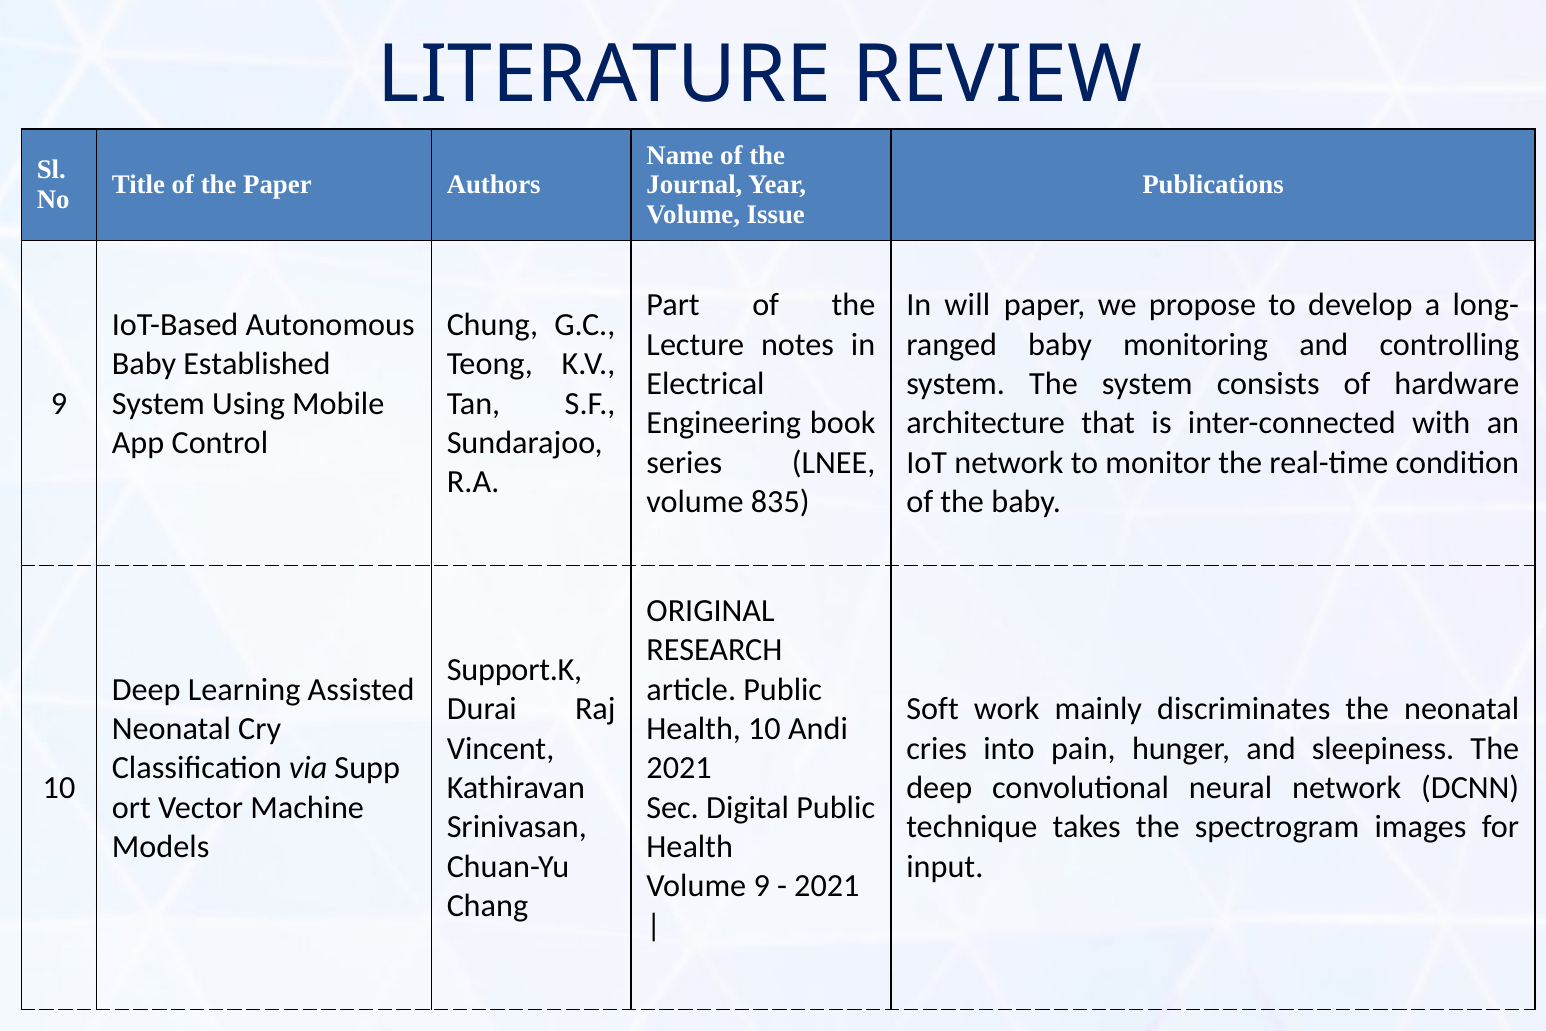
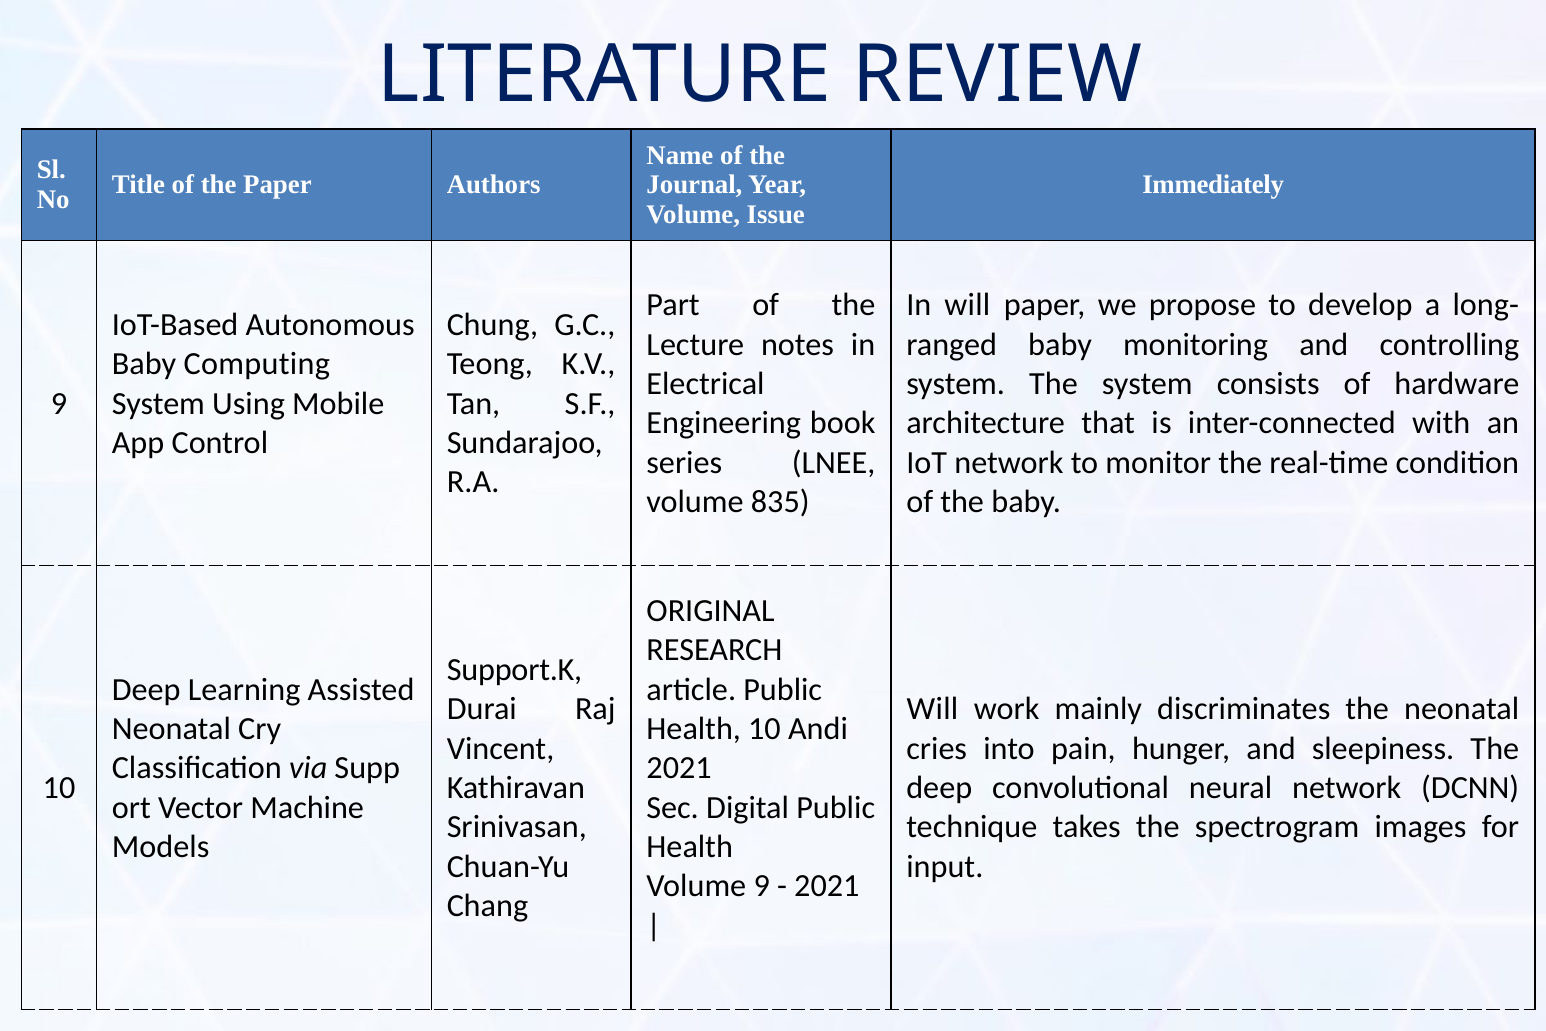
Publications: Publications -> Immediately
Established: Established -> Computing
Soft at (933, 709): Soft -> Will
